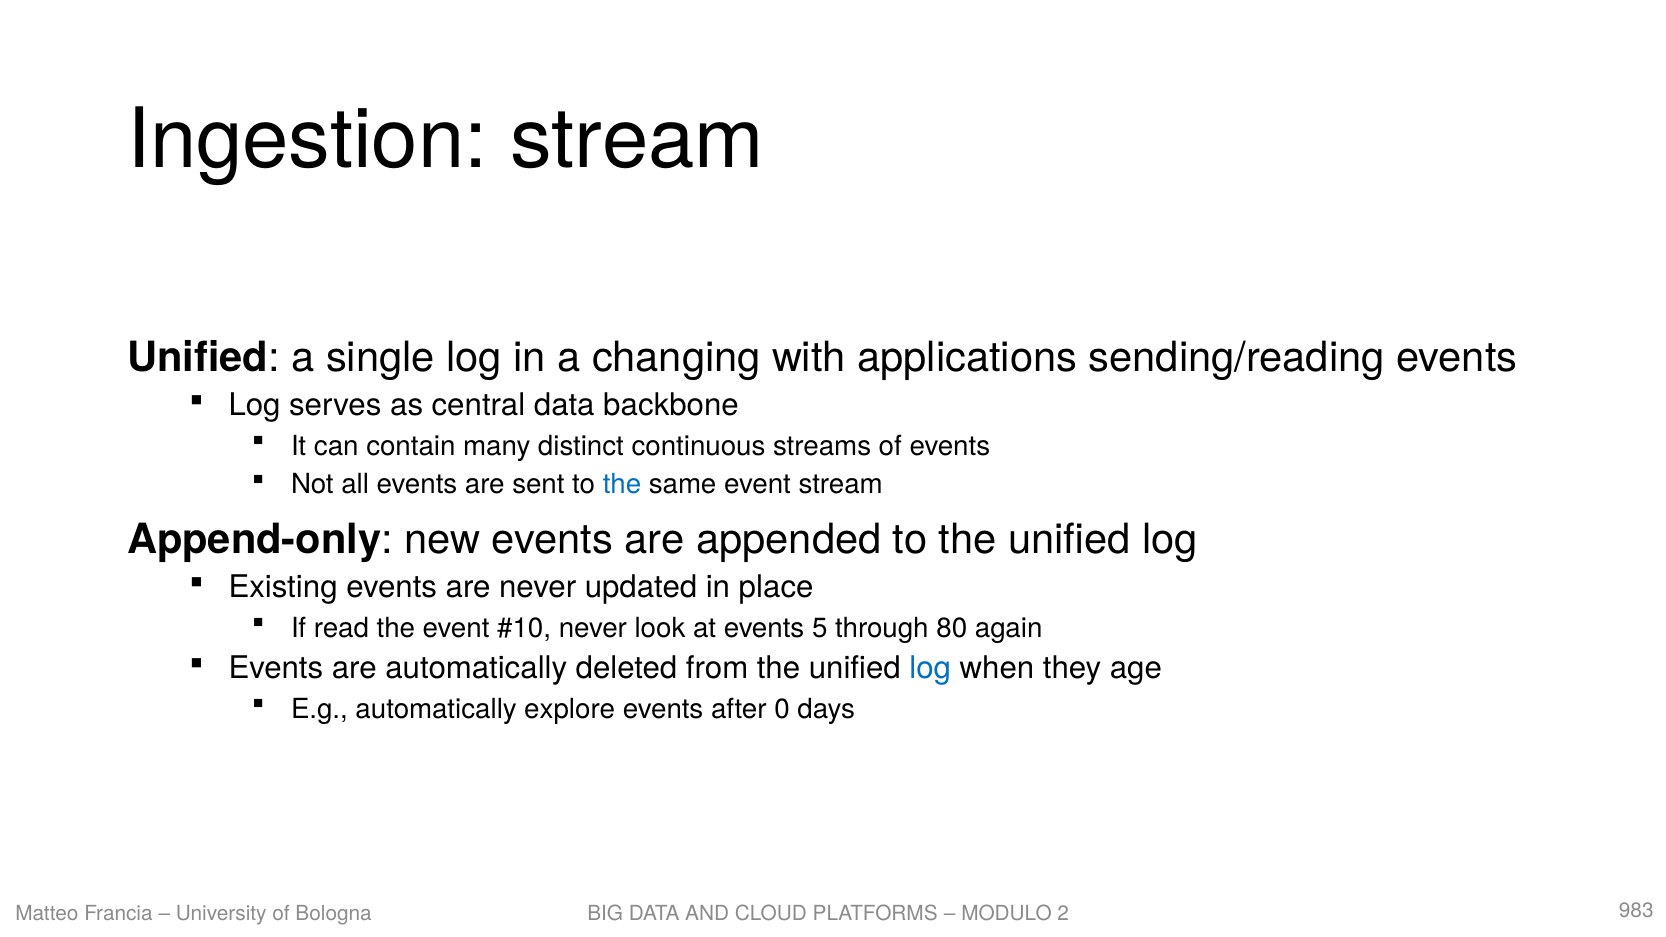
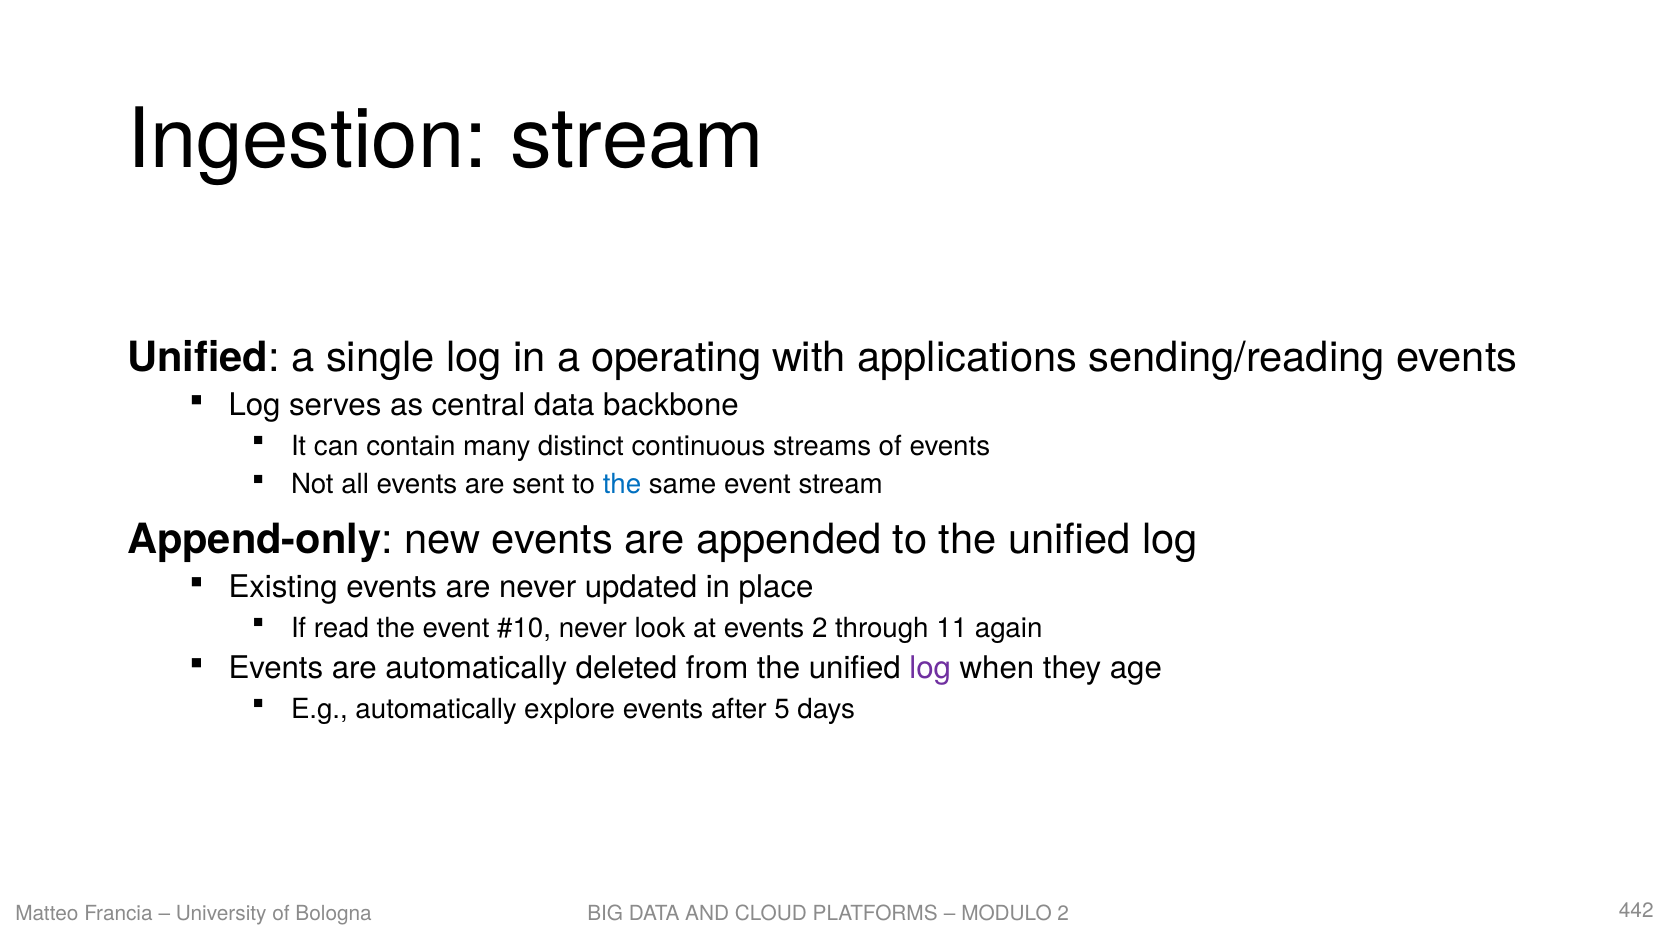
changing: changing -> operating
events 5: 5 -> 2
80: 80 -> 11
log at (930, 668) colour: blue -> purple
0: 0 -> 5
983: 983 -> 442
